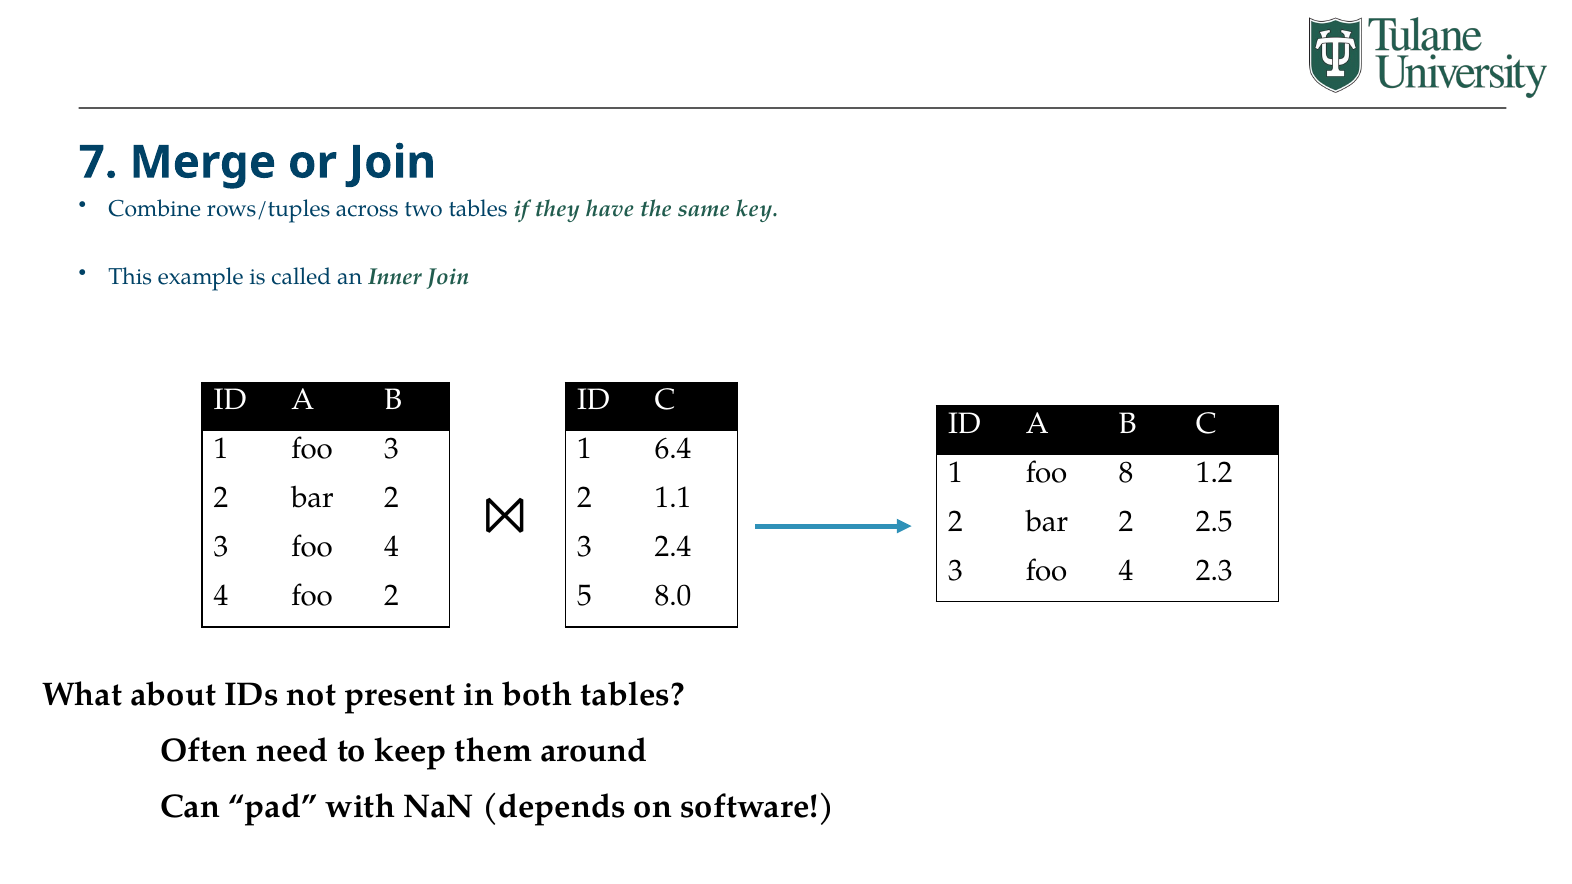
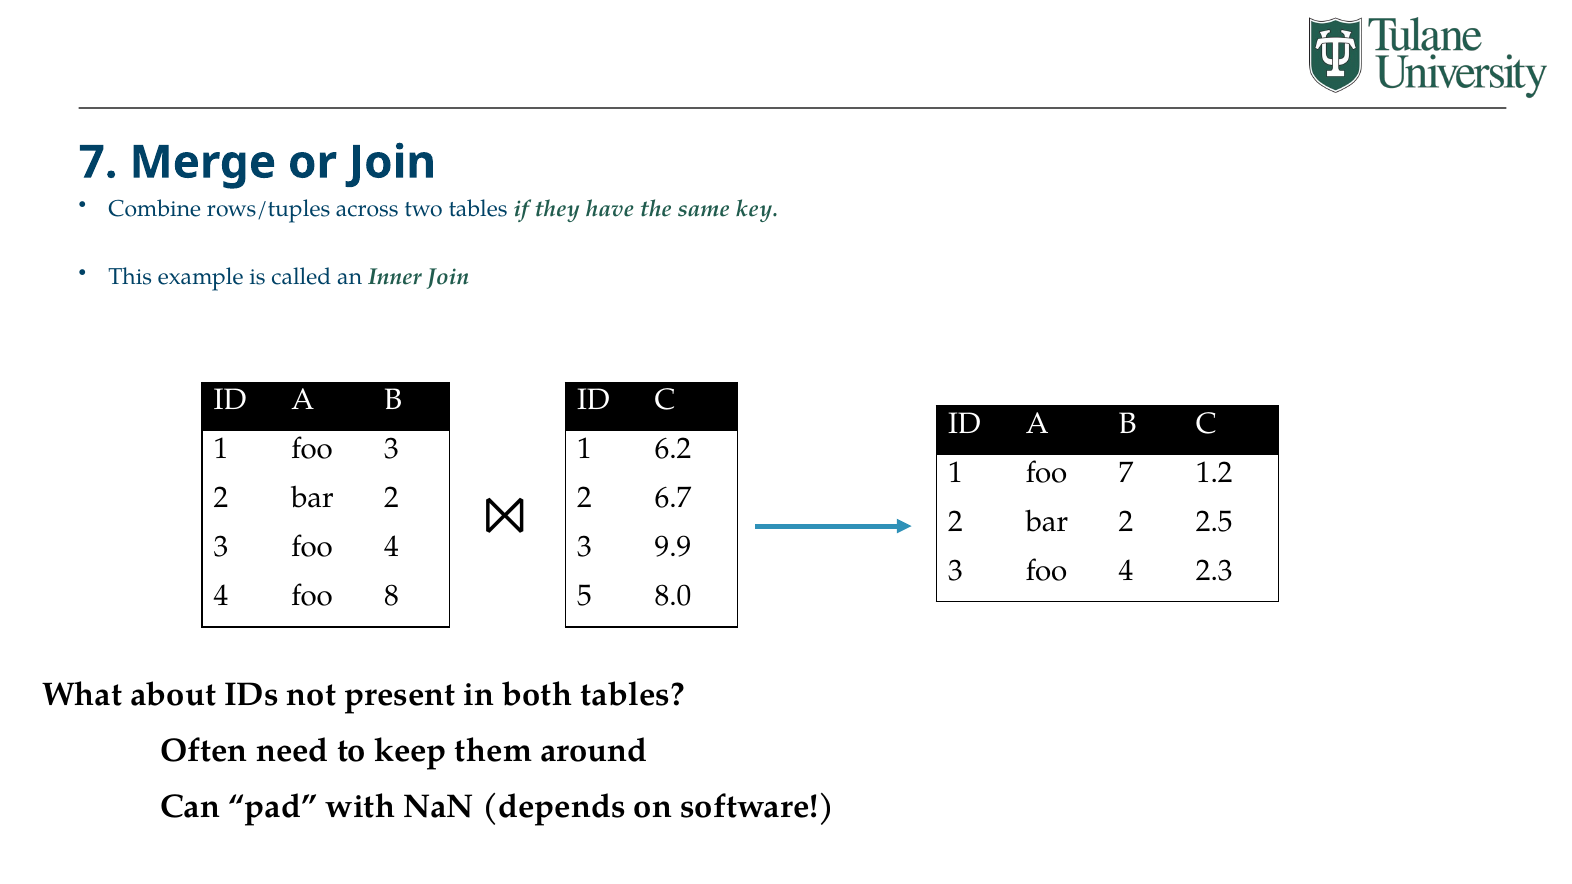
6.4: 6.4 -> 6.2
foo 8: 8 -> 7
1.1: 1.1 -> 6.7
2.4: 2.4 -> 9.9
foo 2: 2 -> 8
